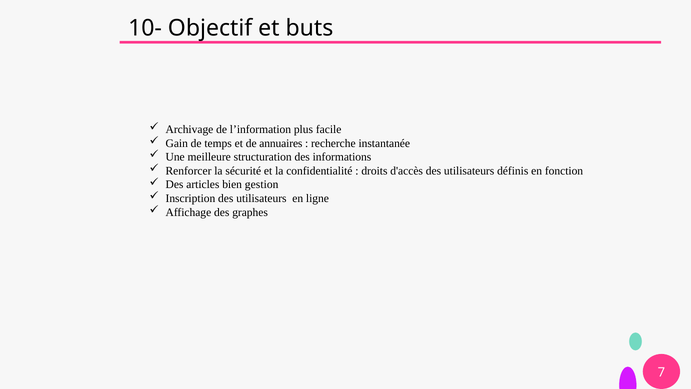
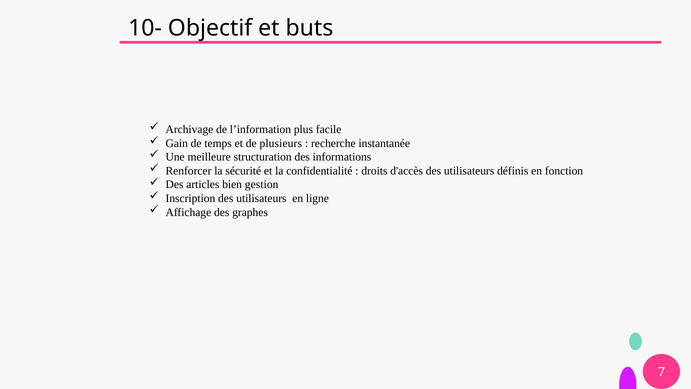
annuaires: annuaires -> plusieurs
